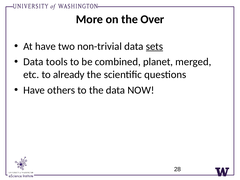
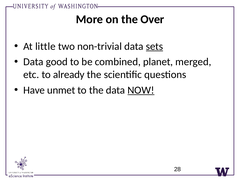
At have: have -> little
tools: tools -> good
others: others -> unmet
NOW underline: none -> present
